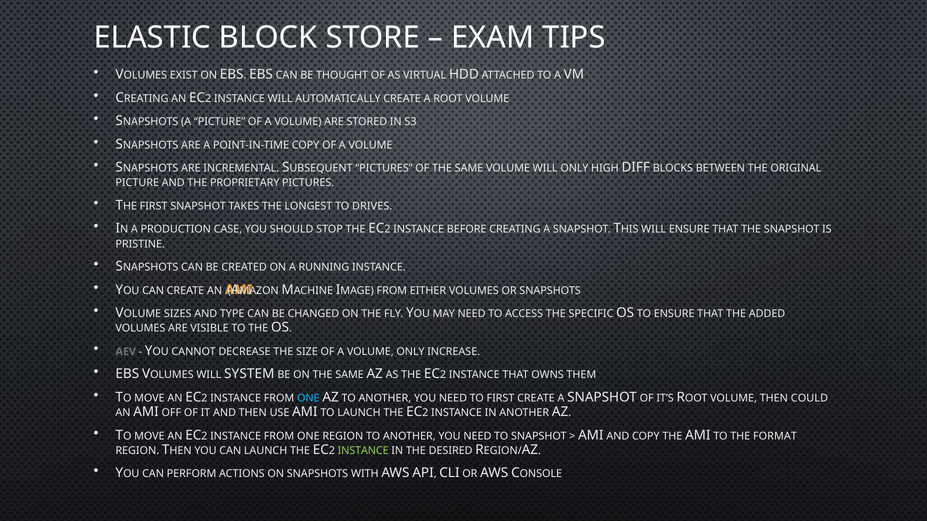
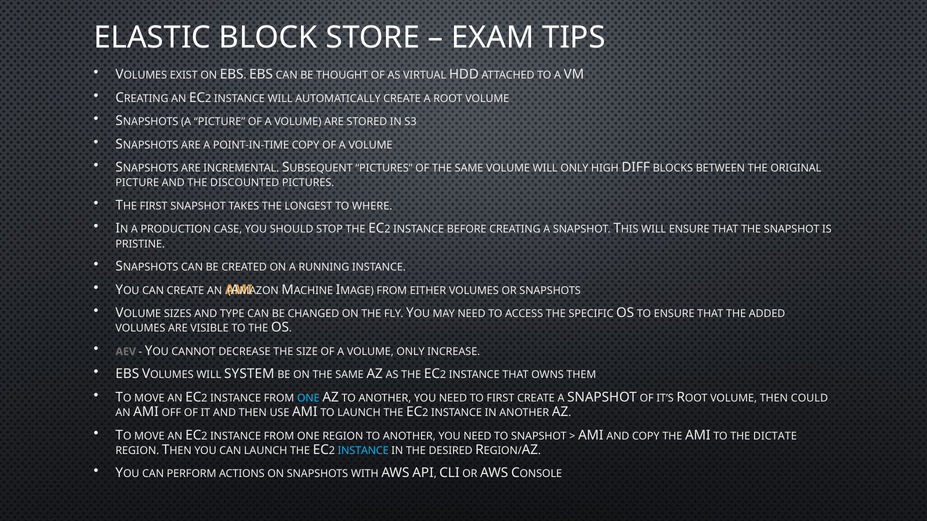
PROPRIETARY: PROPRIETARY -> DISCOUNTED
DRIVES: DRIVES -> WHERE
FORMAT: FORMAT -> DICTATE
INSTANCE at (363, 451) colour: light green -> light blue
